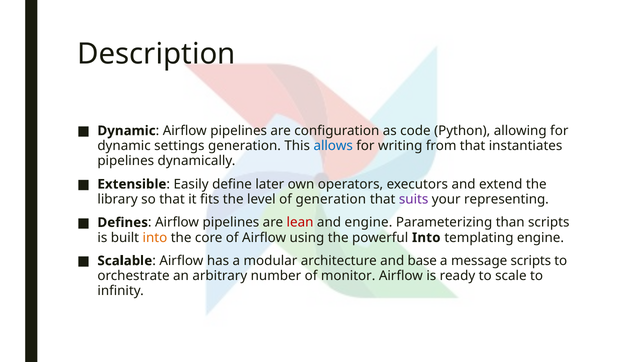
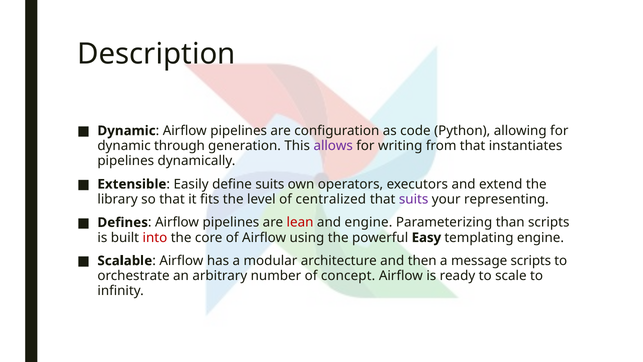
settings: settings -> through
allows colour: blue -> purple
define later: later -> suits
of generation: generation -> centralized
into at (155, 237) colour: orange -> red
powerful Into: Into -> Easy
base: base -> then
monitor: monitor -> concept
